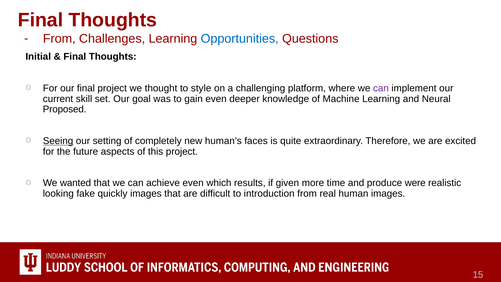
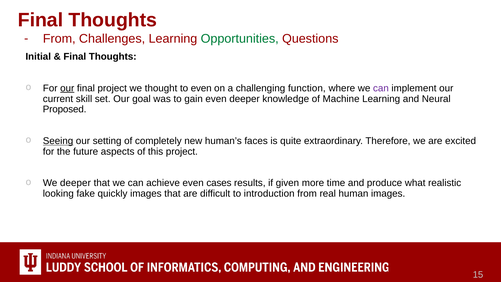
Opportunities colour: blue -> green
our at (67, 88) underline: none -> present
to style: style -> even
platform: platform -> function
We wanted: wanted -> deeper
which: which -> cases
were: were -> what
